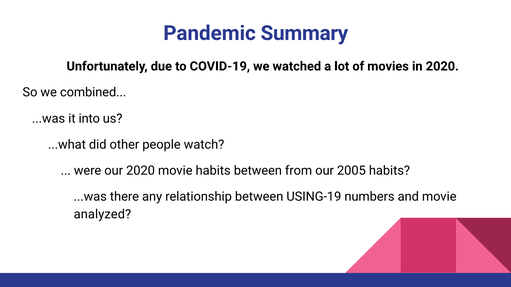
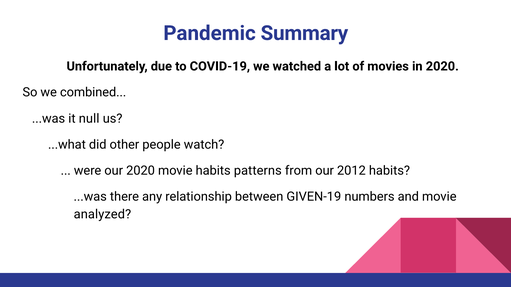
into: into -> null
habits between: between -> patterns
2005: 2005 -> 2012
USING-19: USING-19 -> GIVEN-19
